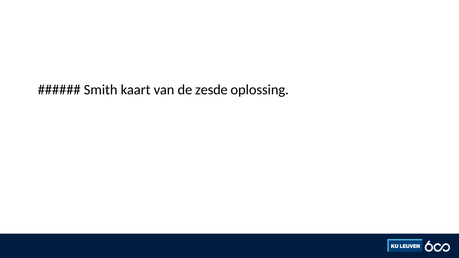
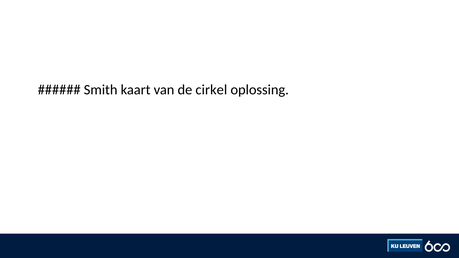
zesde: zesde -> cirkel
